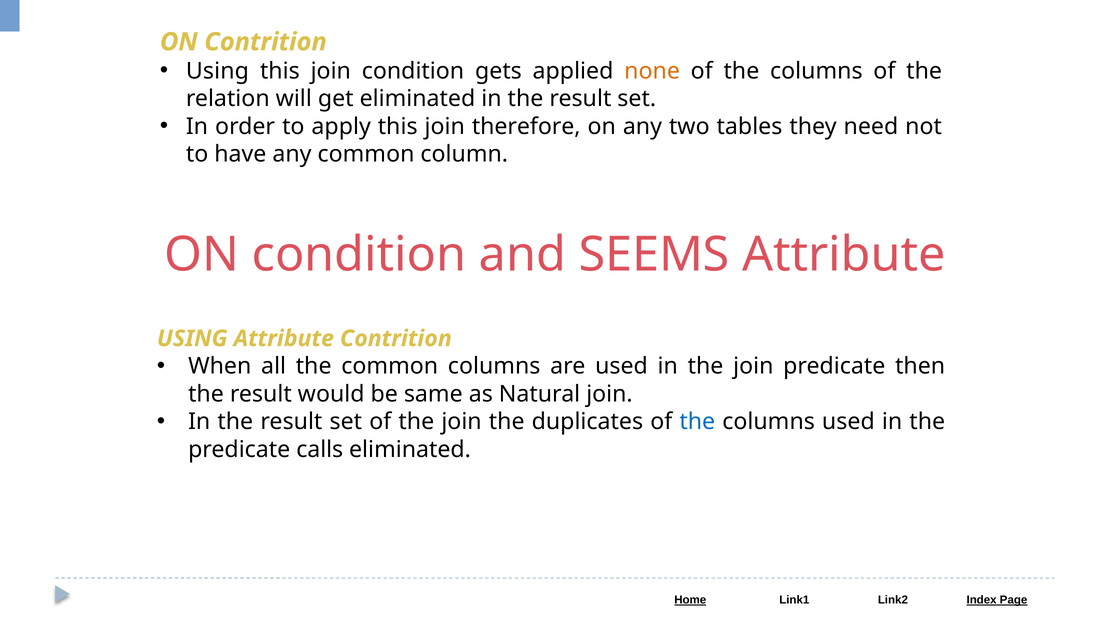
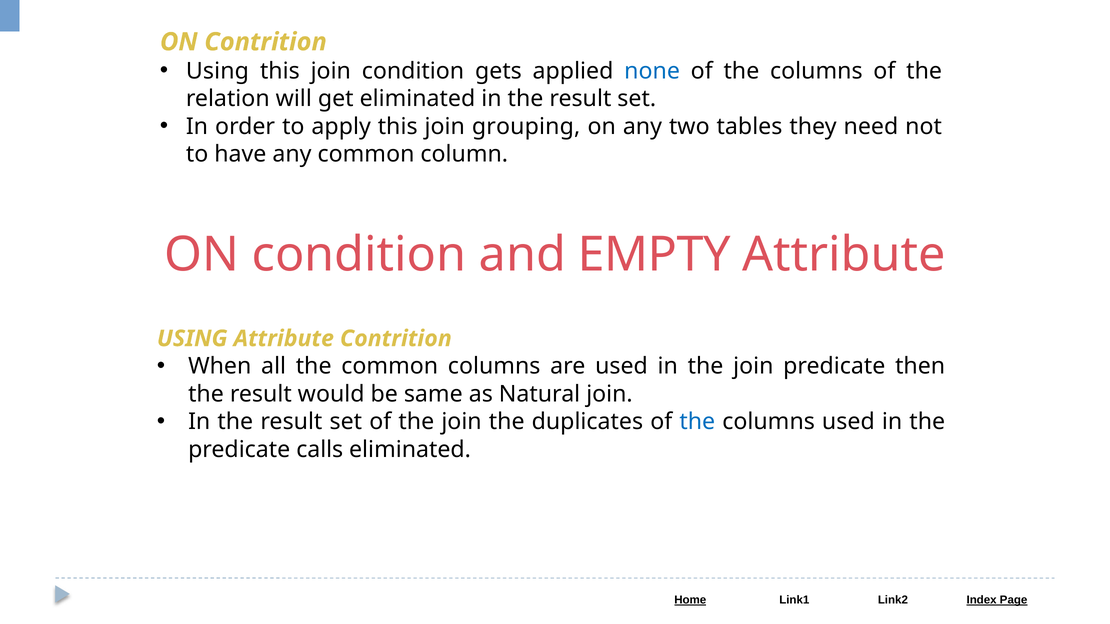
none colour: orange -> blue
therefore: therefore -> grouping
SEEMS: SEEMS -> EMPTY
